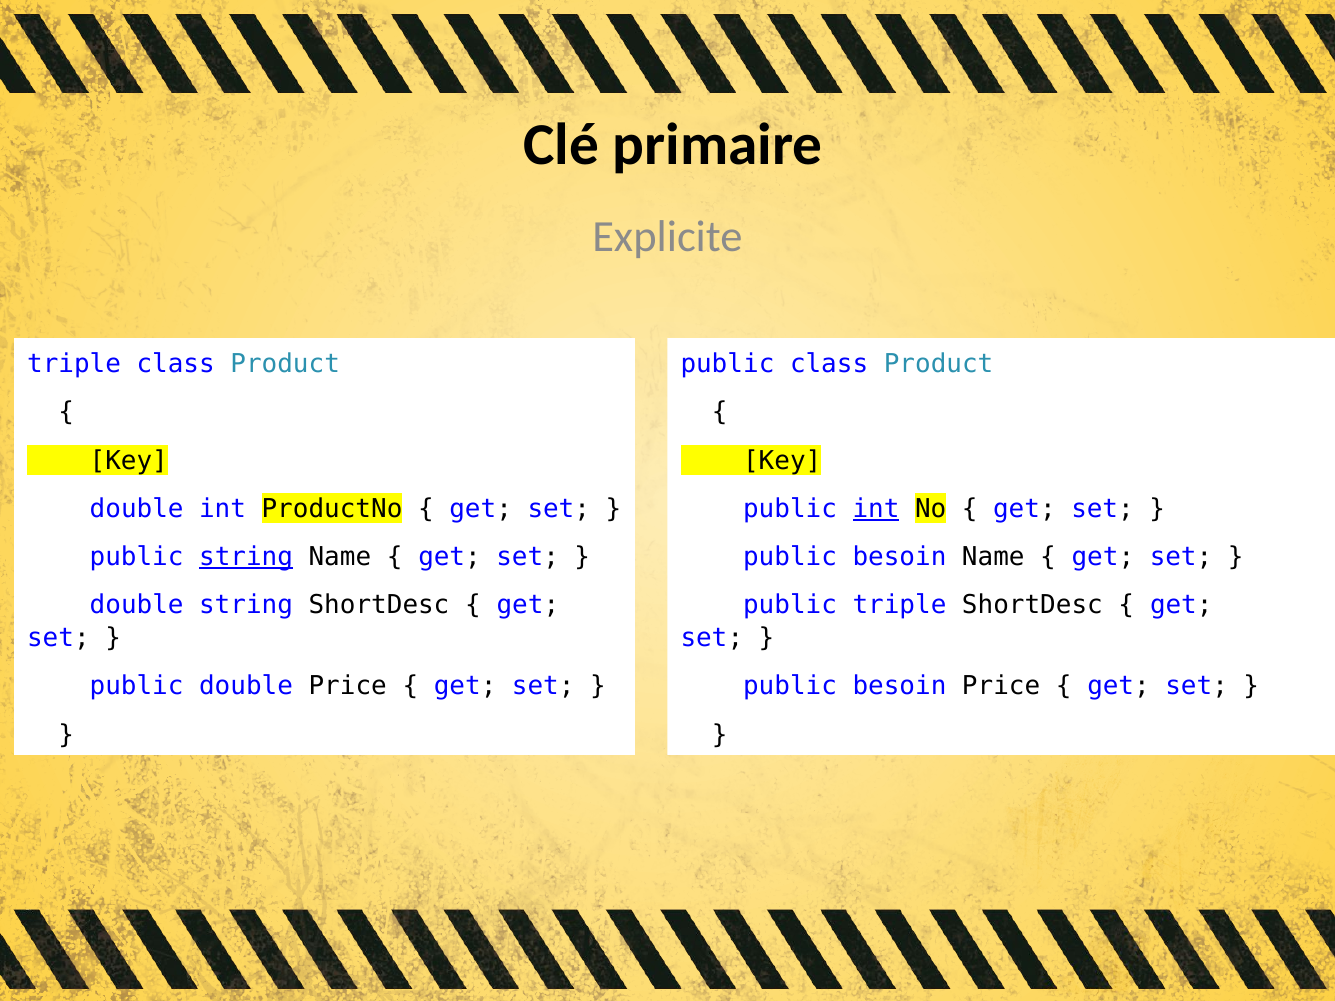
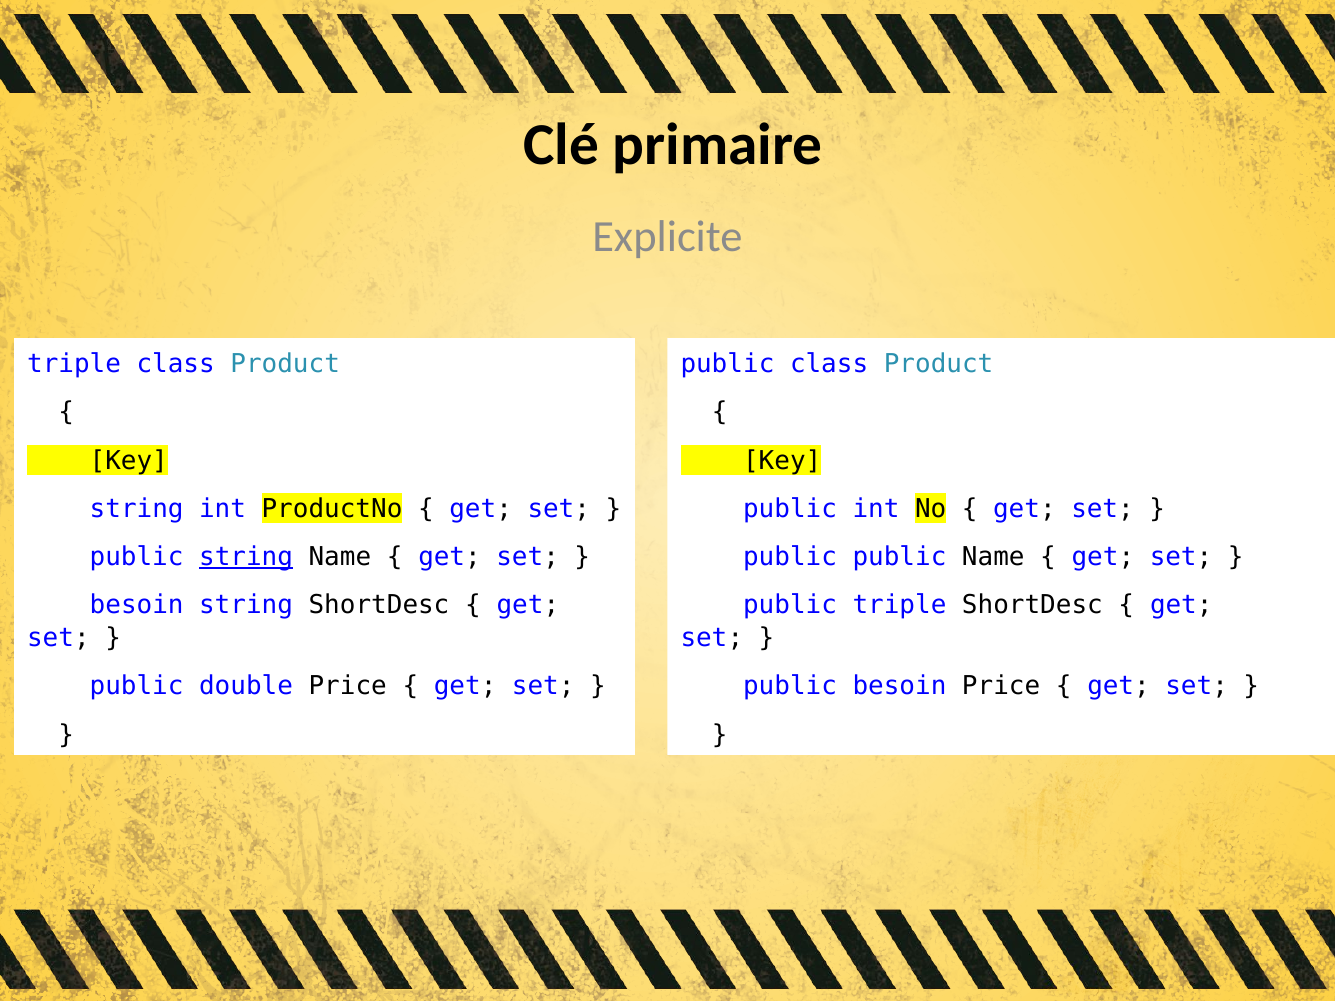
double at (137, 509): double -> string
int at (876, 509) underline: present -> none
besoin at (899, 557): besoin -> public
double at (137, 605): double -> besoin
